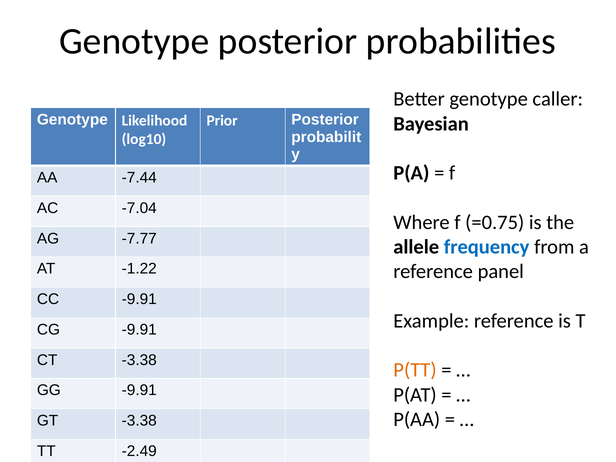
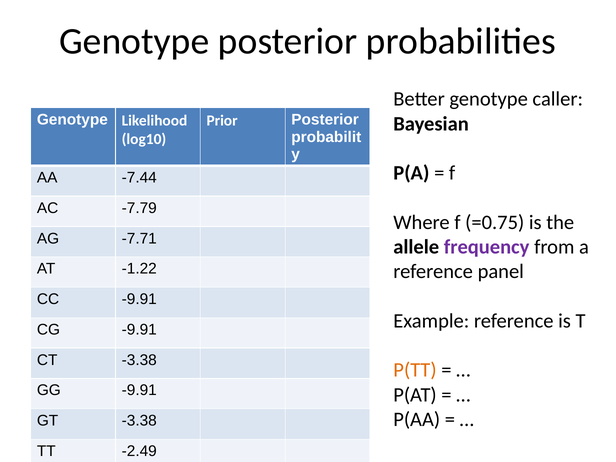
-7.04: -7.04 -> -7.79
-7.77: -7.77 -> -7.71
frequency colour: blue -> purple
